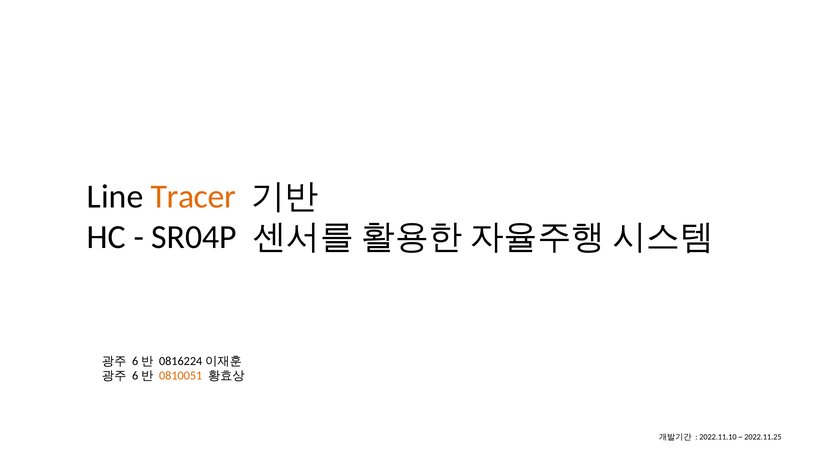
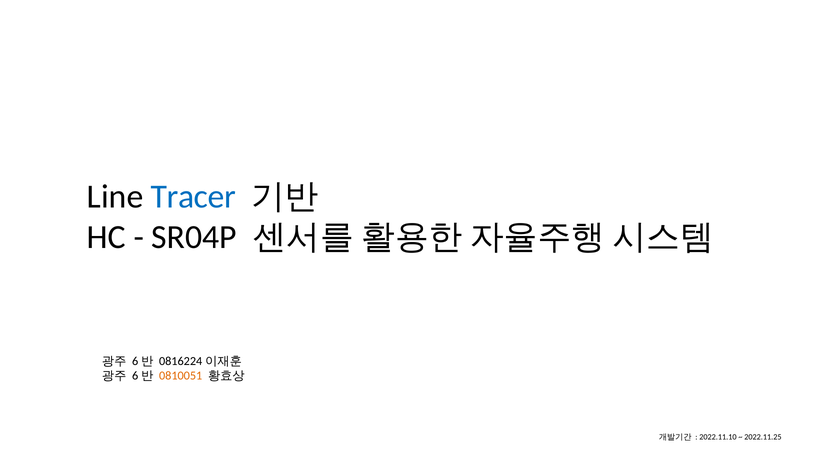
Tracer colour: orange -> blue
